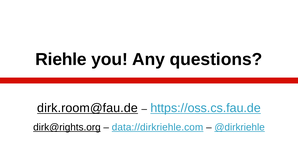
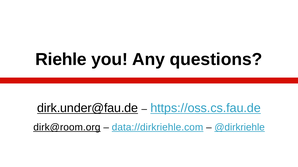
dirk.room@fau.de: dirk.room@fau.de -> dirk.under@fau.de
dirk@rights.org: dirk@rights.org -> dirk@room.org
